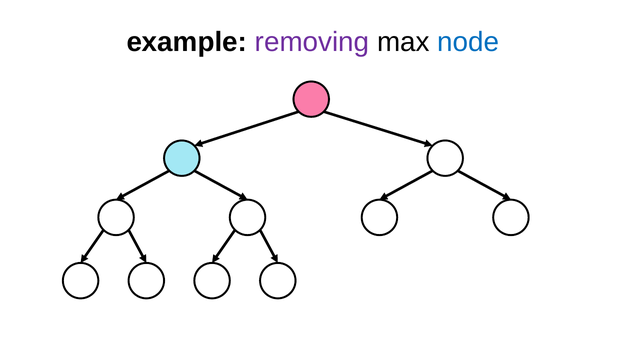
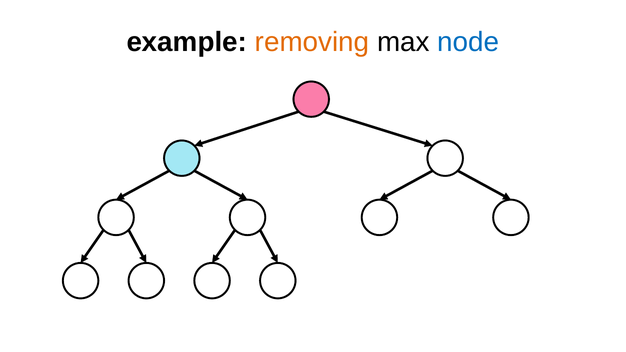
removing colour: purple -> orange
